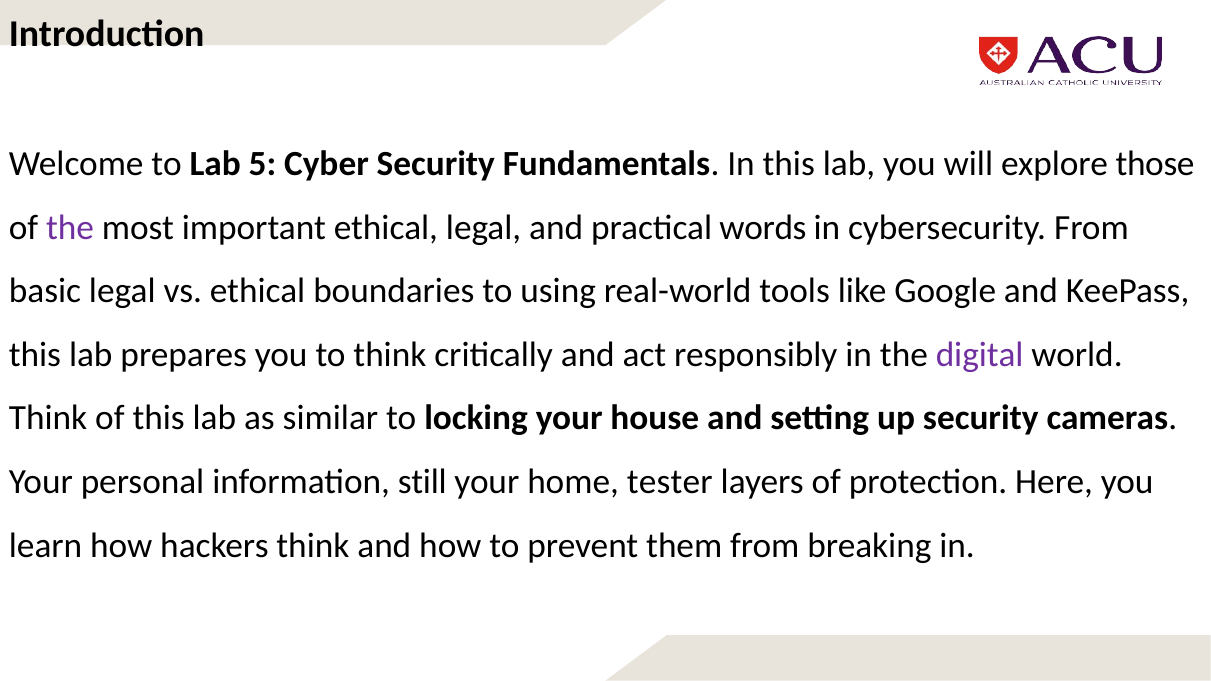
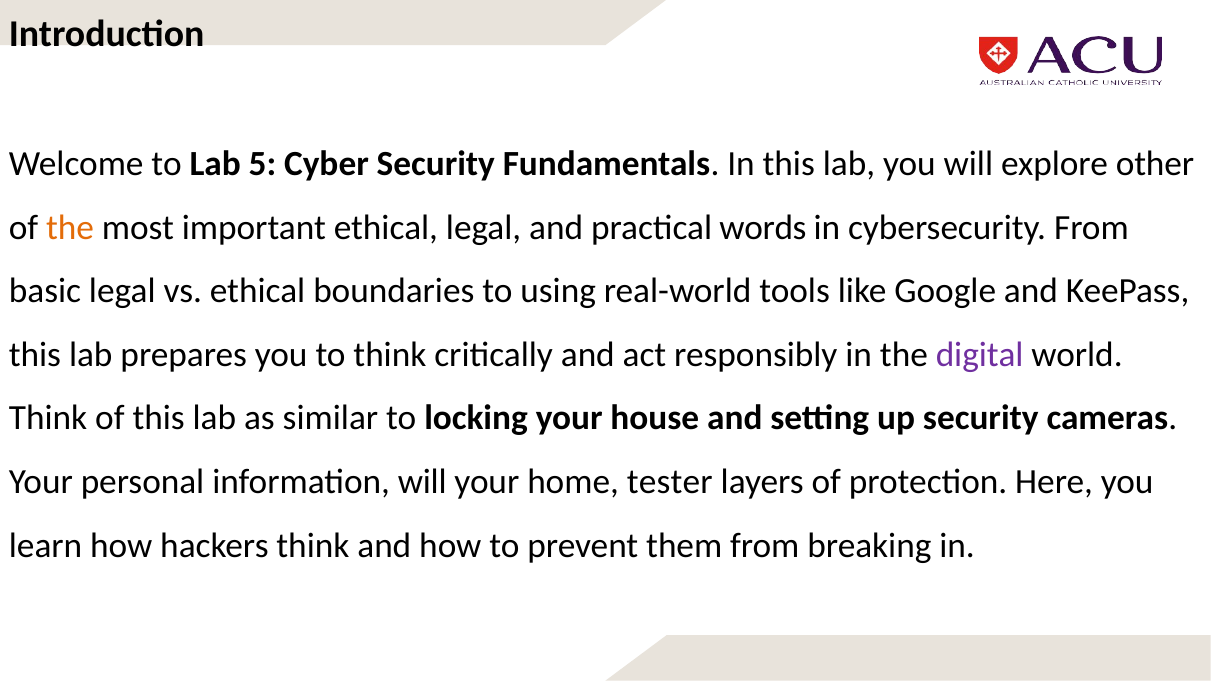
those: those -> other
the at (70, 228) colour: purple -> orange
information still: still -> will
